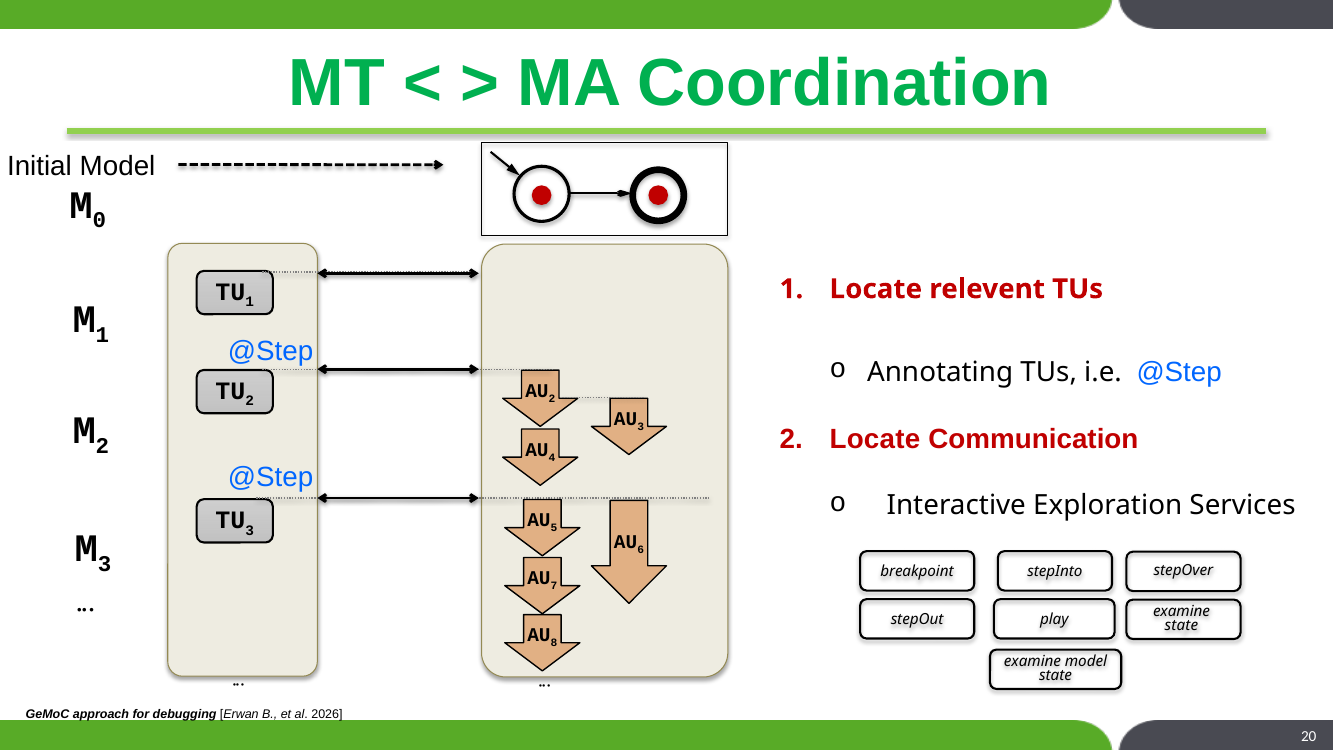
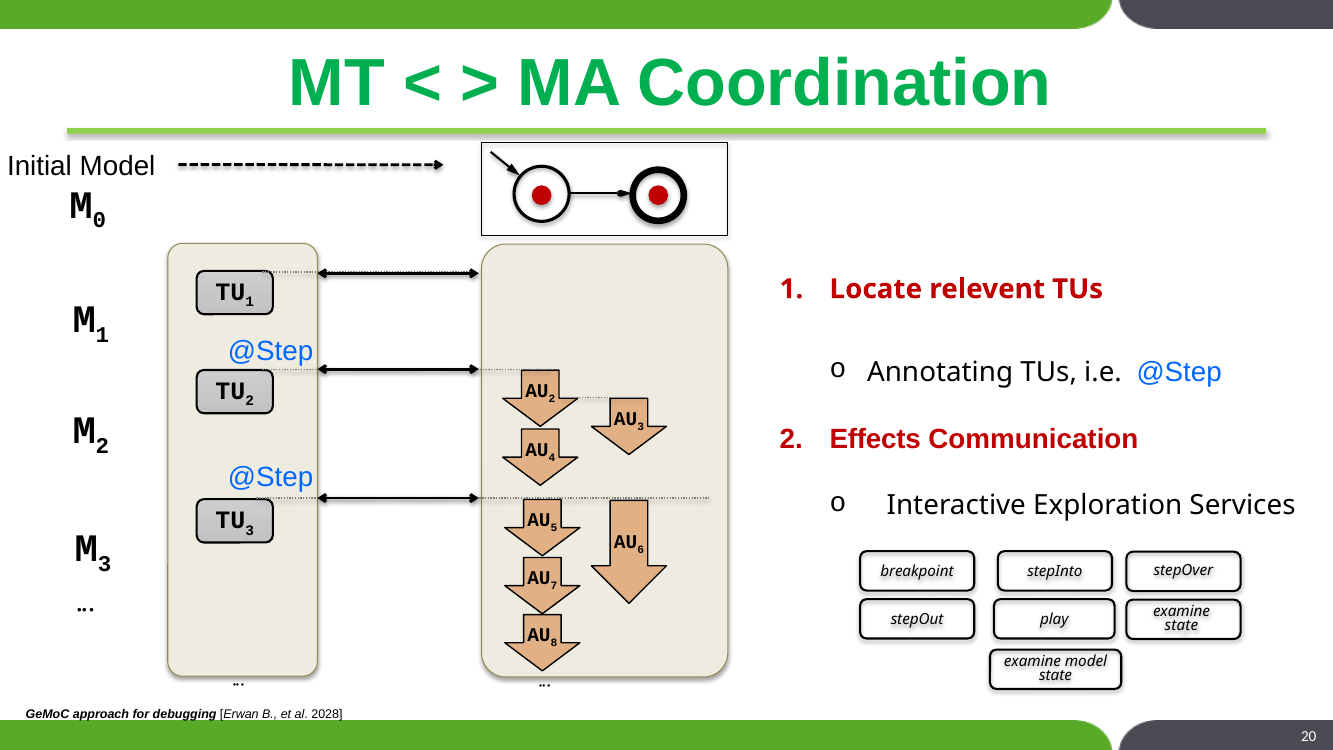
Locate at (875, 439): Locate -> Effects
2026: 2026 -> 2028
